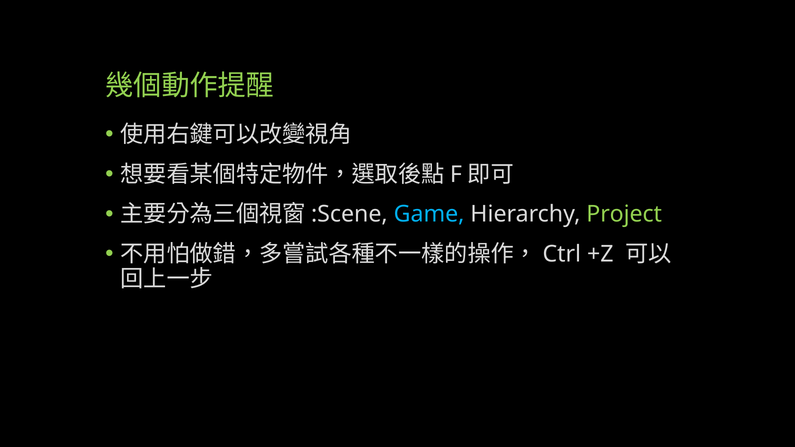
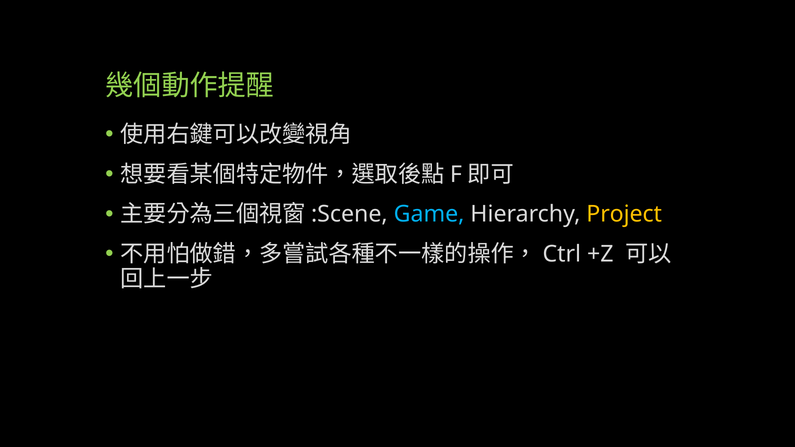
Project colour: light green -> yellow
